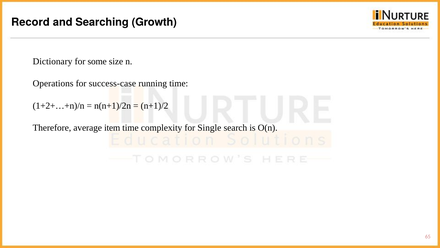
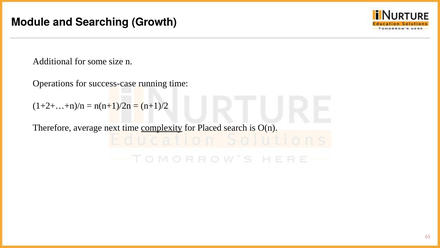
Record: Record -> Module
Dictionary: Dictionary -> Additional
item: item -> next
complexity underline: none -> present
Single: Single -> Placed
